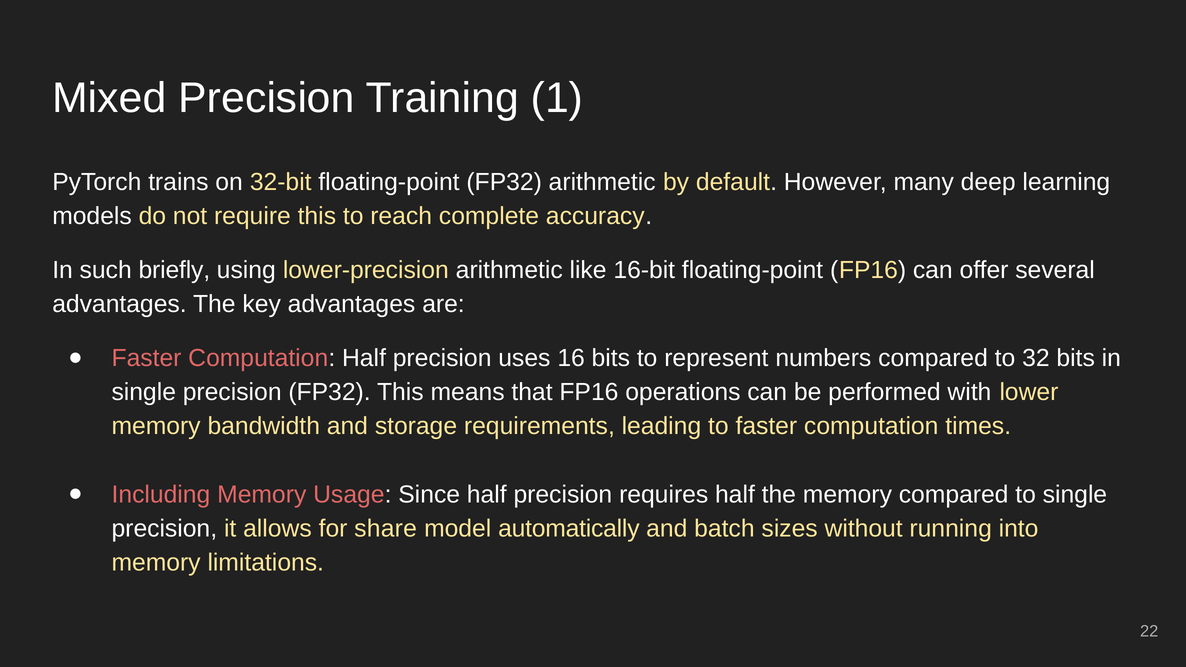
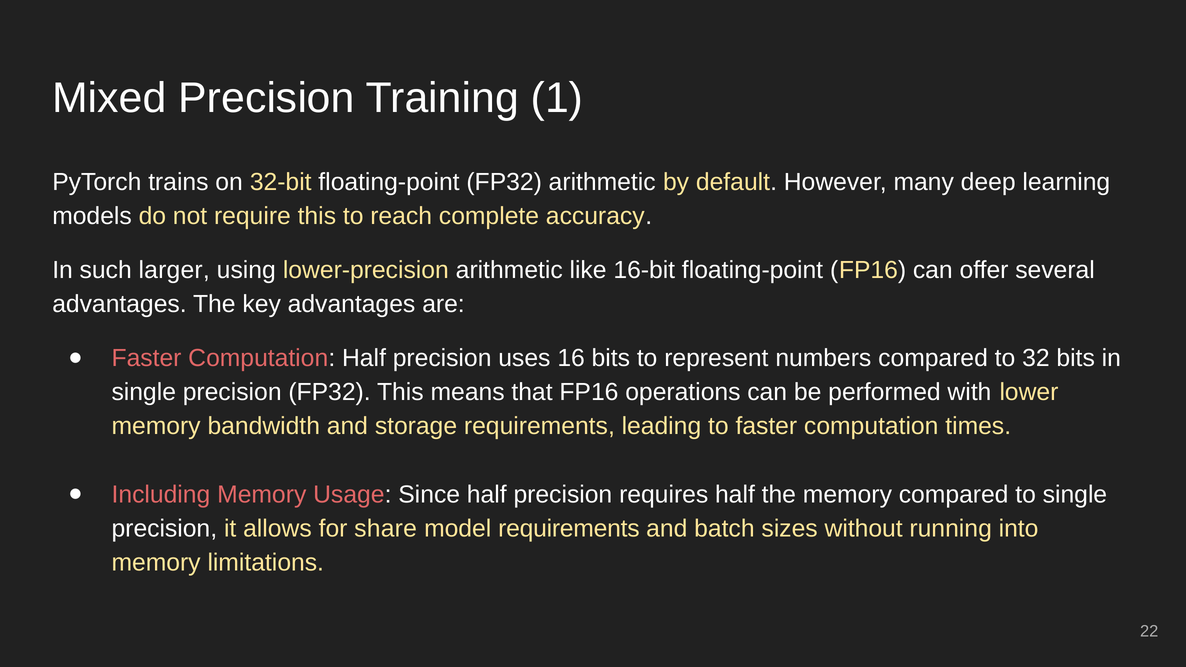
briefly: briefly -> larger
model automatically: automatically -> requirements
